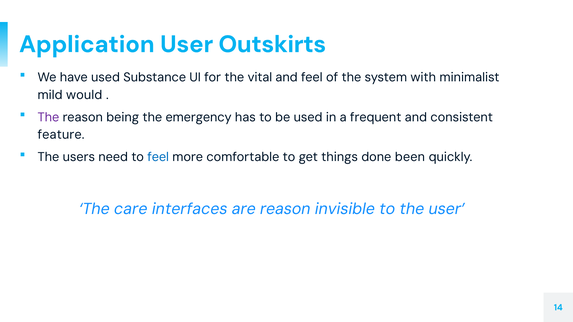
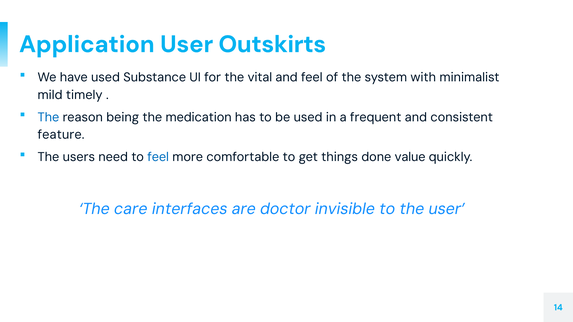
would: would -> timely
The at (48, 117) colour: purple -> blue
emergency: emergency -> medication
been: been -> value
are reason: reason -> doctor
